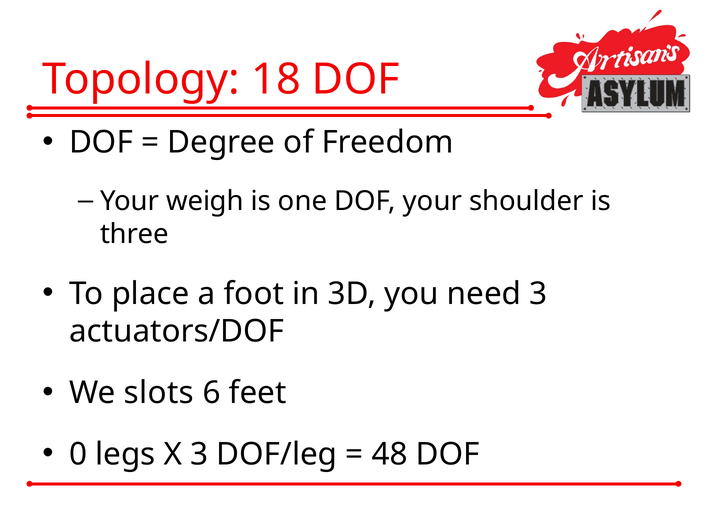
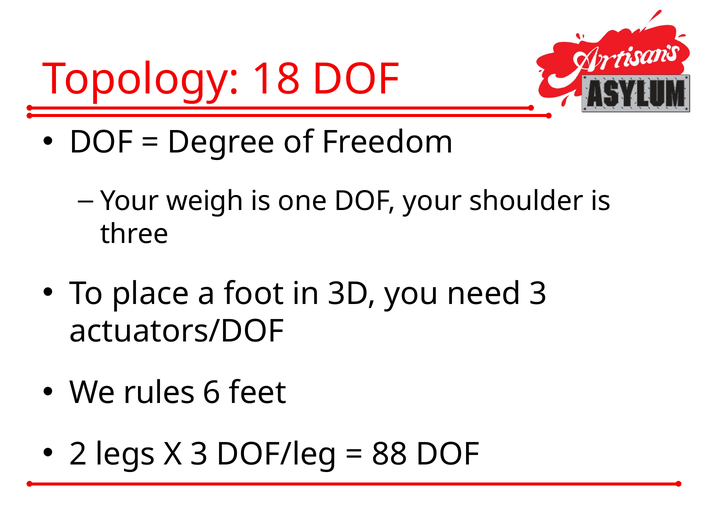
slots: slots -> rules
0: 0 -> 2
48: 48 -> 88
